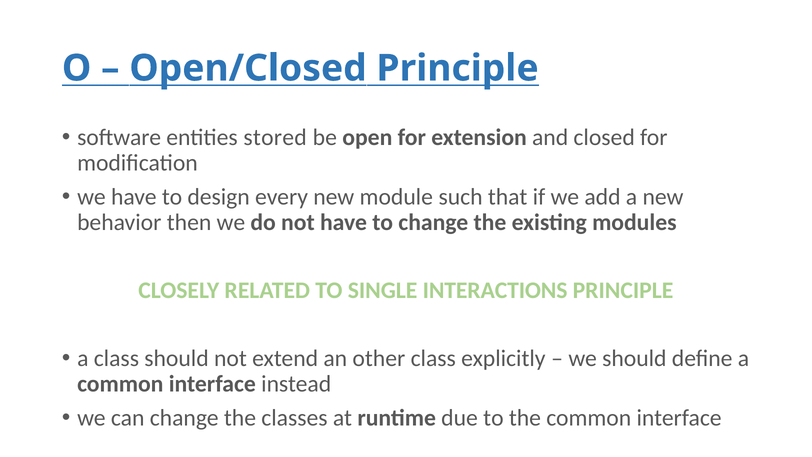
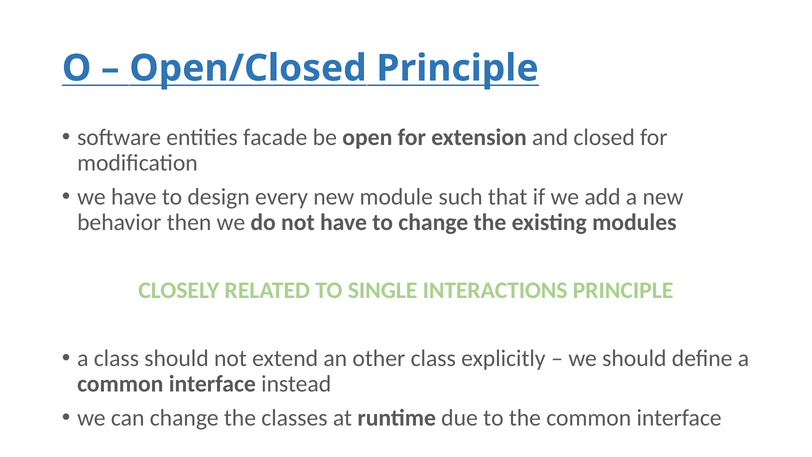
stored: stored -> facade
